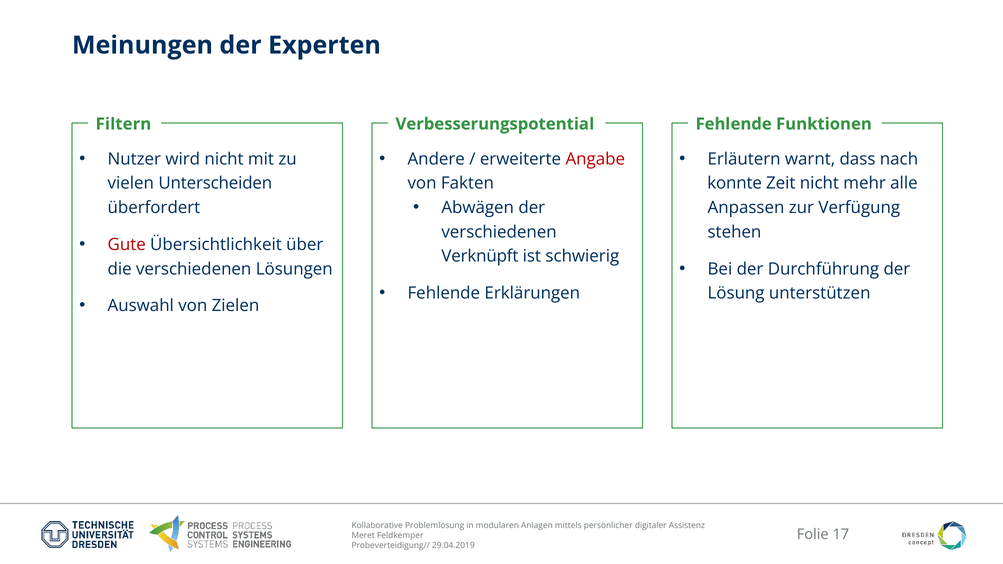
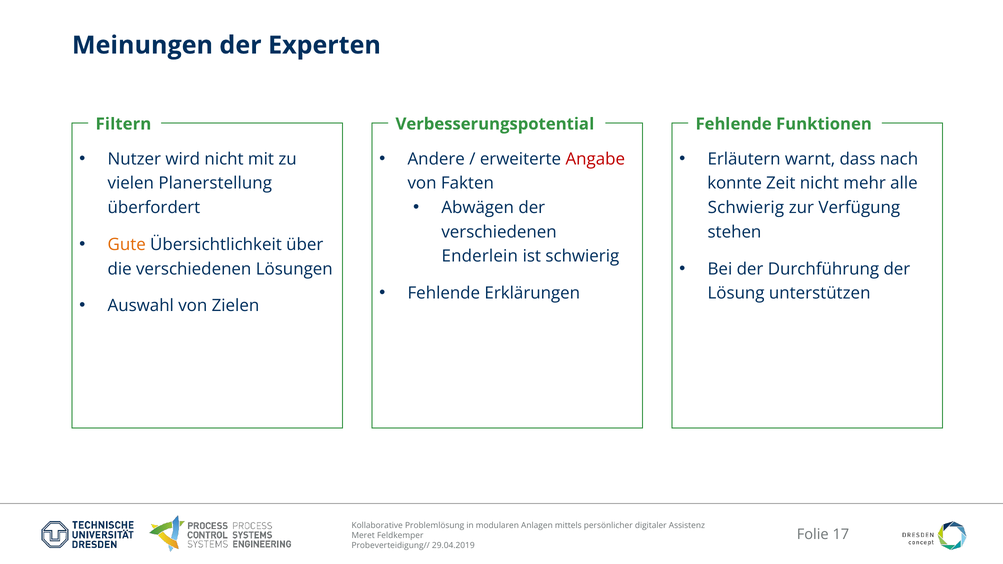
Unterscheiden: Unterscheiden -> Planerstellung
Anpassen at (746, 208): Anpassen -> Schwierig
Gute colour: red -> orange
Verknüpft: Verknüpft -> Enderlein
